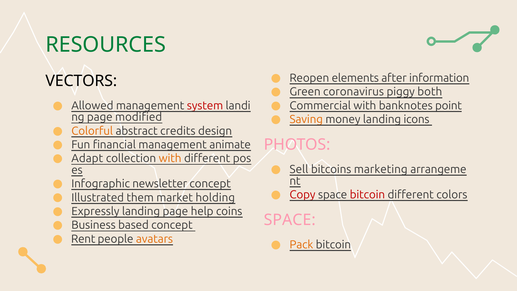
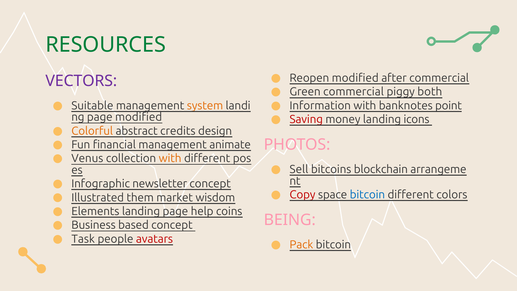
Reopen elements: elements -> modified
after information: information -> commercial
VECTORS colour: black -> purple
Green coronavirus: coronavirus -> commercial
Allowed: Allowed -> Suitable
system colour: red -> orange
Commercial: Commercial -> Information
Saving colour: orange -> red
Adapt: Adapt -> Venus
marketing: marketing -> blockchain
bitcoin at (367, 195) colour: red -> blue
holding: holding -> wisdom
Expressly: Expressly -> Elements
SPACE at (290, 220): SPACE -> BEING
Rent: Rent -> Task
avatars colour: orange -> red
